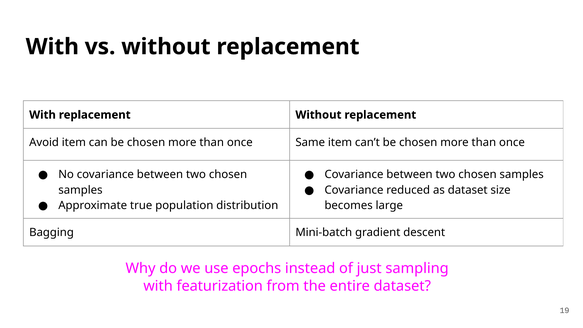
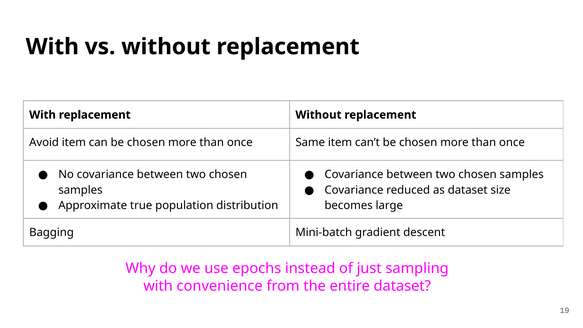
featurization: featurization -> convenience
